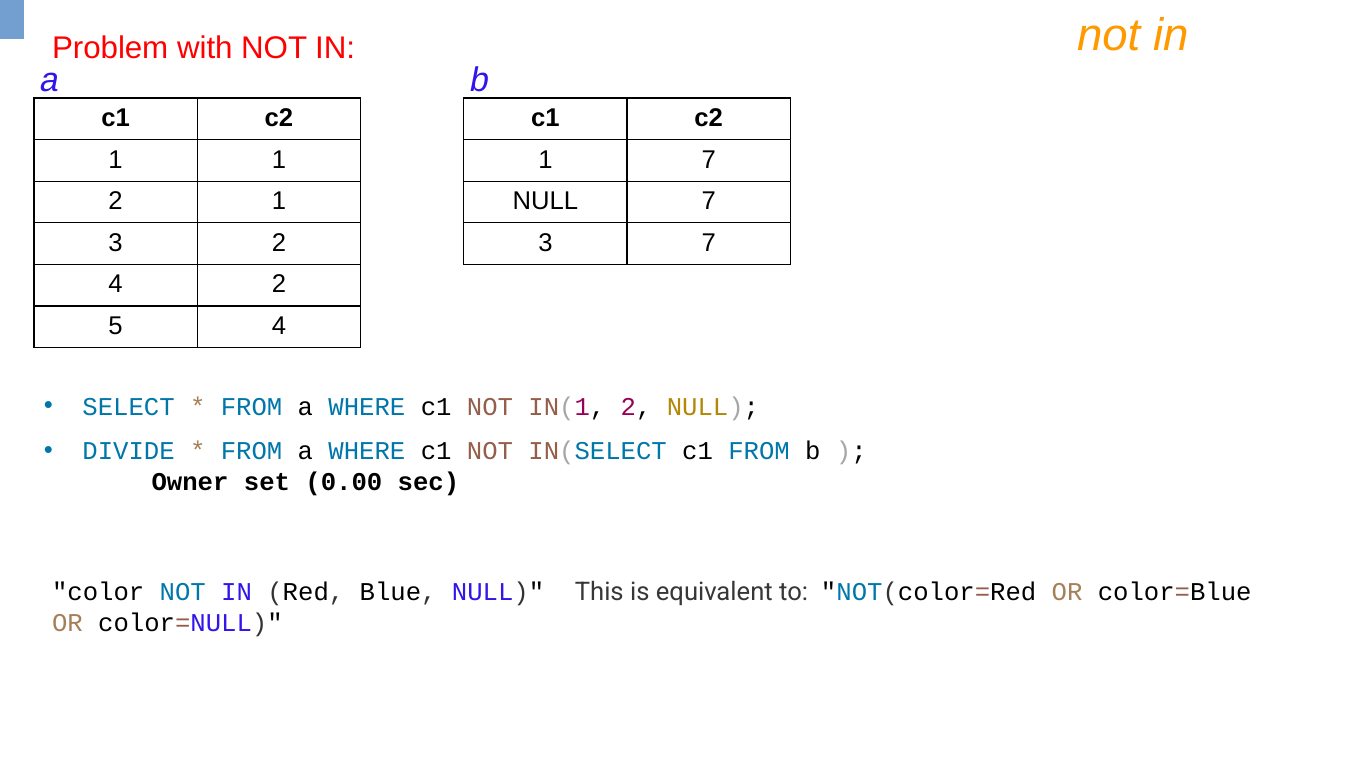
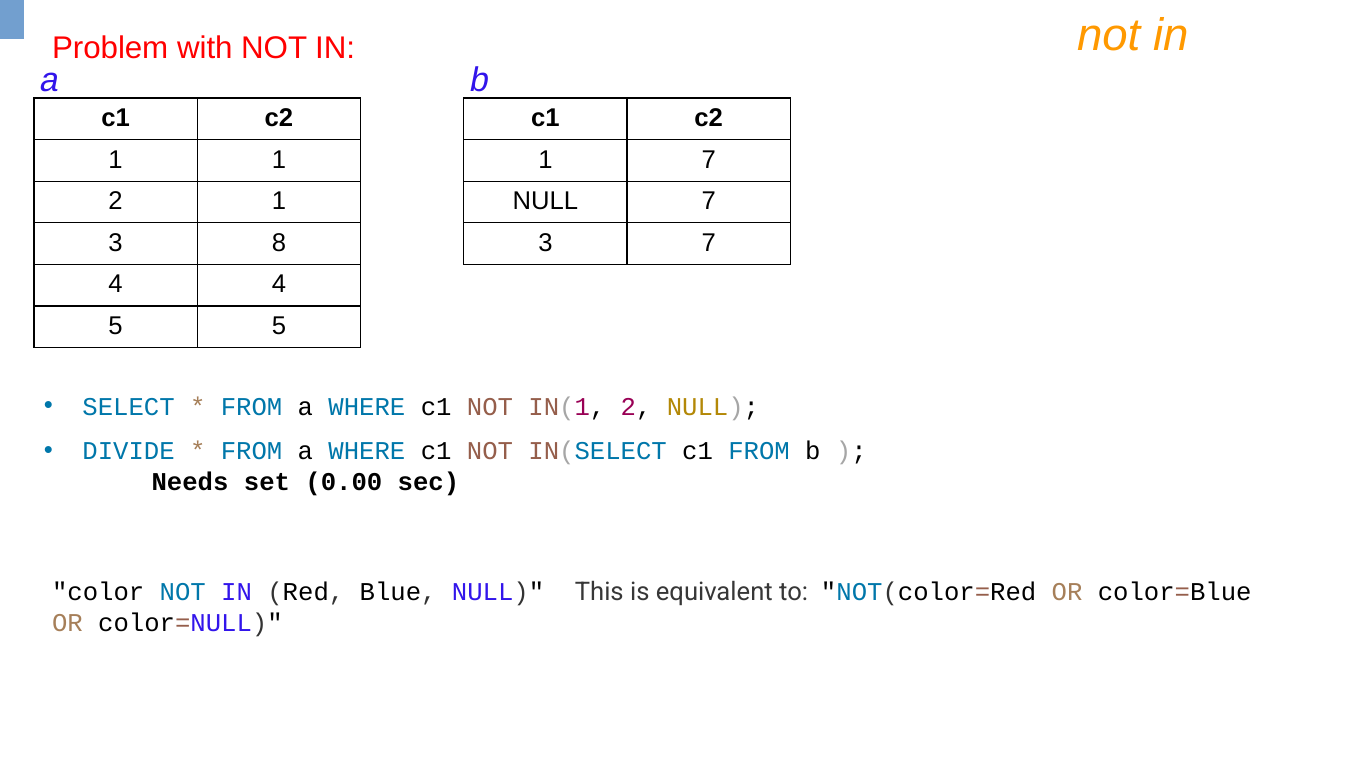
3 2: 2 -> 8
4 2: 2 -> 4
5 4: 4 -> 5
Owner: Owner -> Needs
